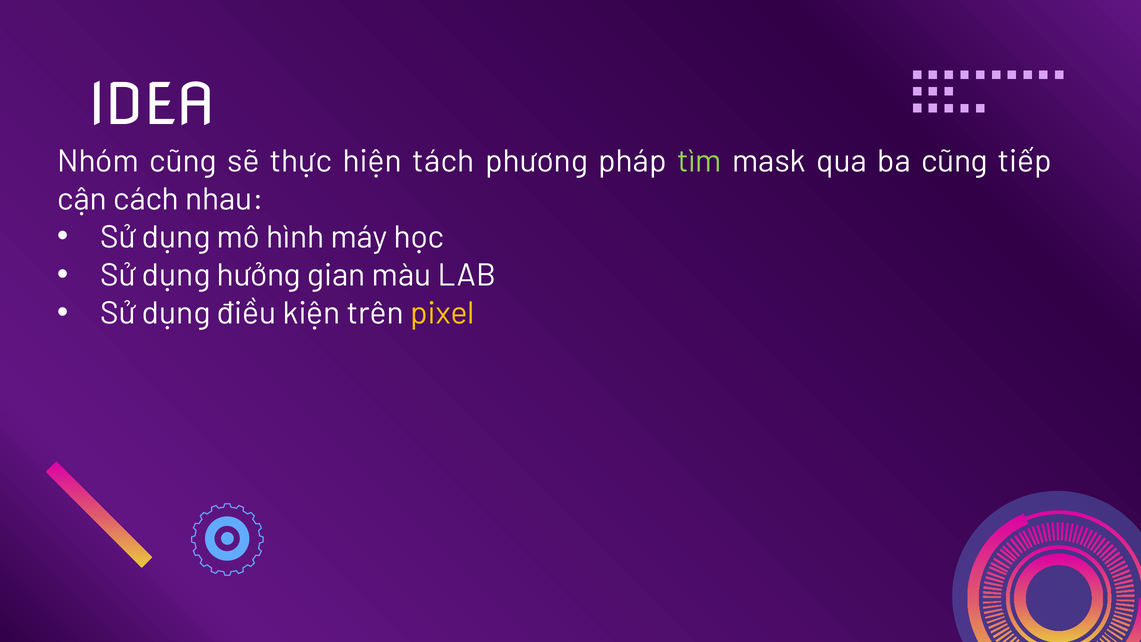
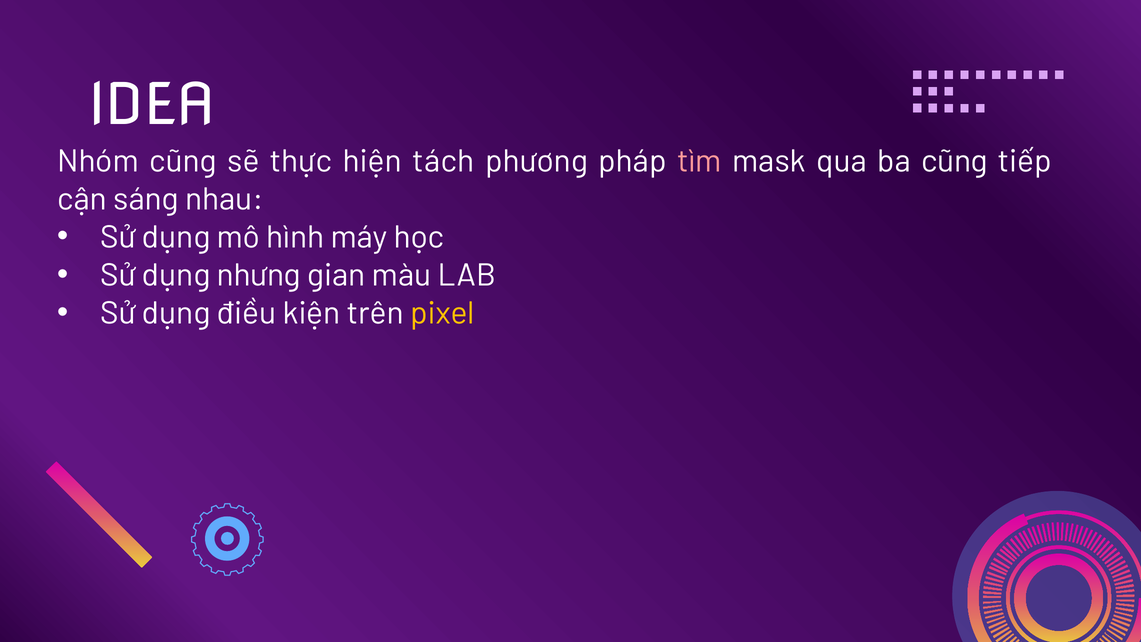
tìm colour: light green -> pink
cách: cách -> sáng
hưởng: hưởng -> nhưng
